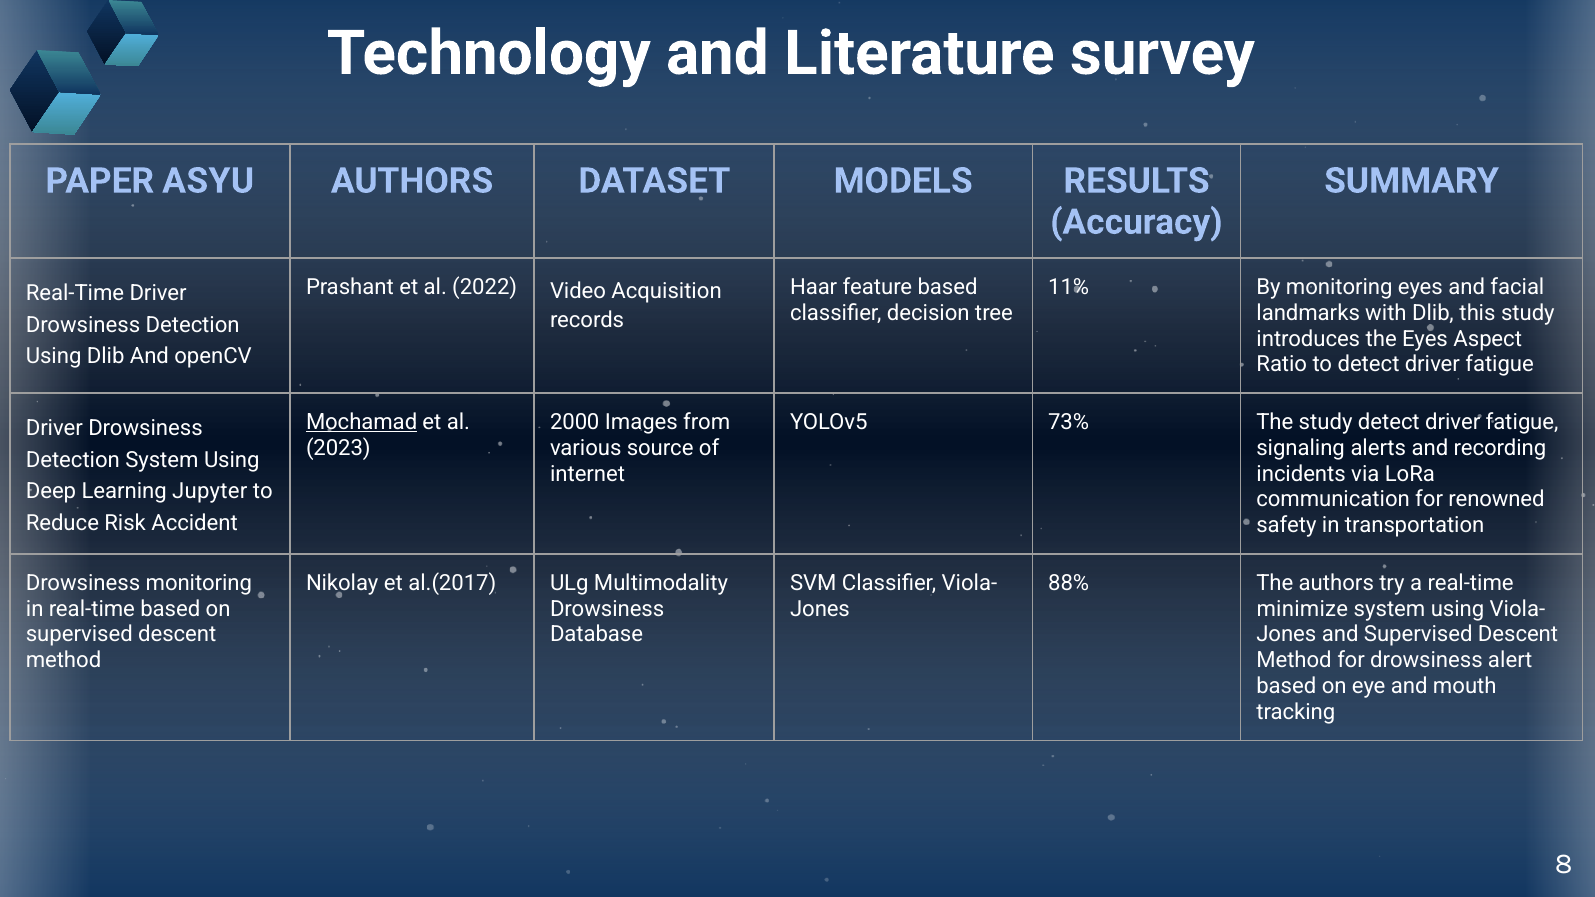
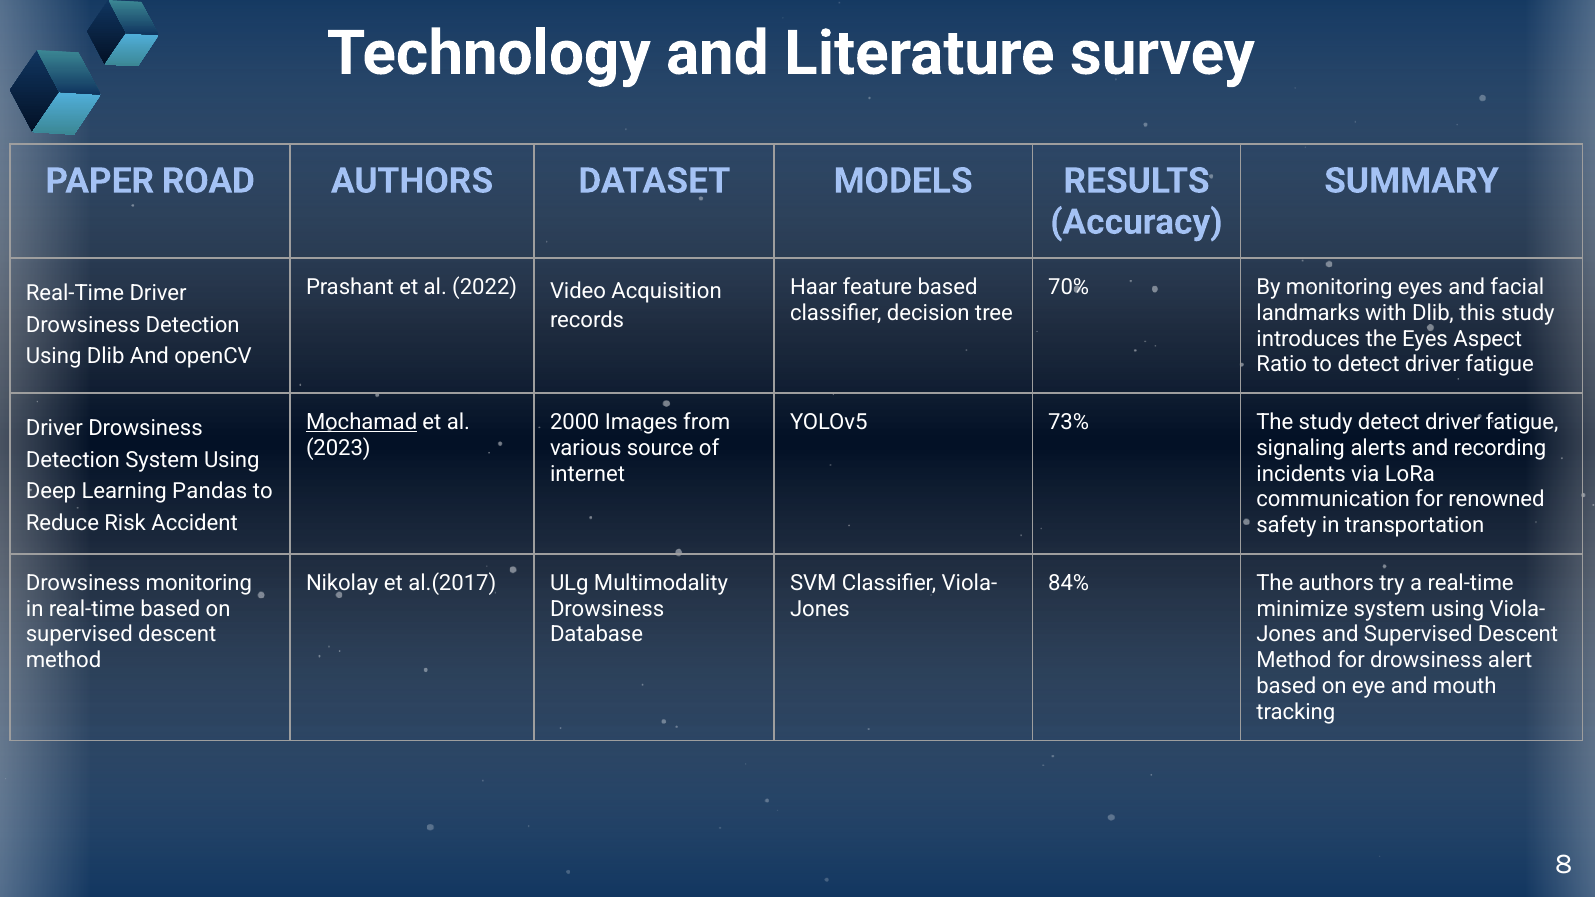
ASYU: ASYU -> ROAD
11%: 11% -> 70%
Jupyter: Jupyter -> Pandas
88%: 88% -> 84%
